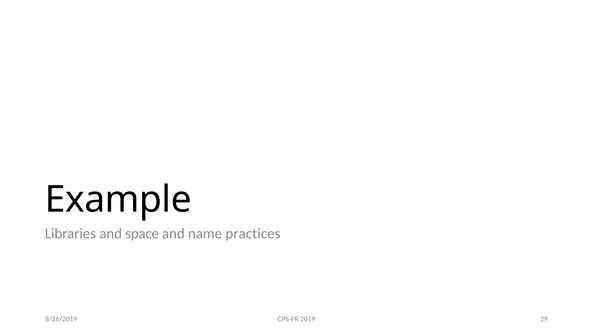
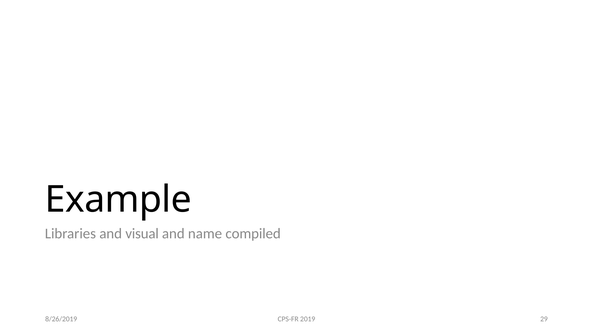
space: space -> visual
practices: practices -> compiled
